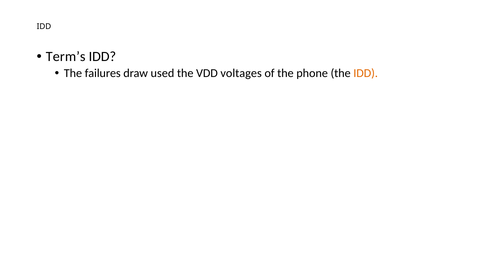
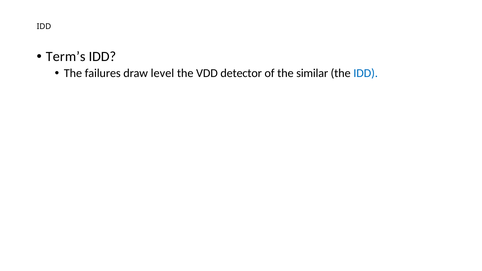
used: used -> level
voltages: voltages -> detector
phone: phone -> similar
IDD at (366, 73) colour: orange -> blue
